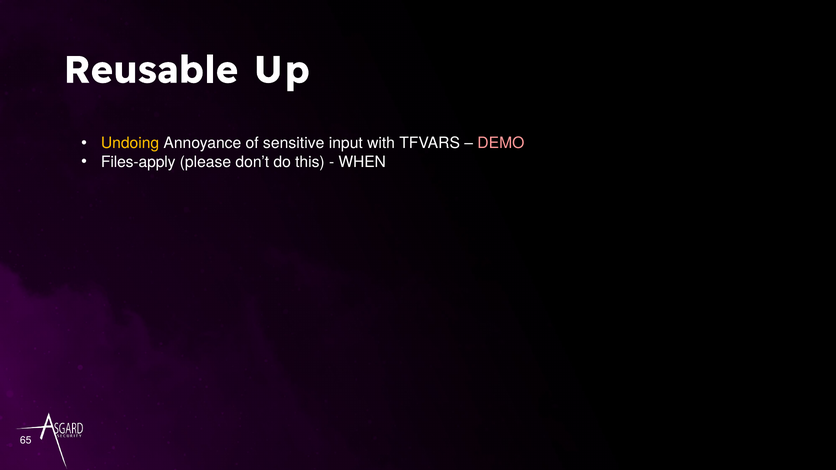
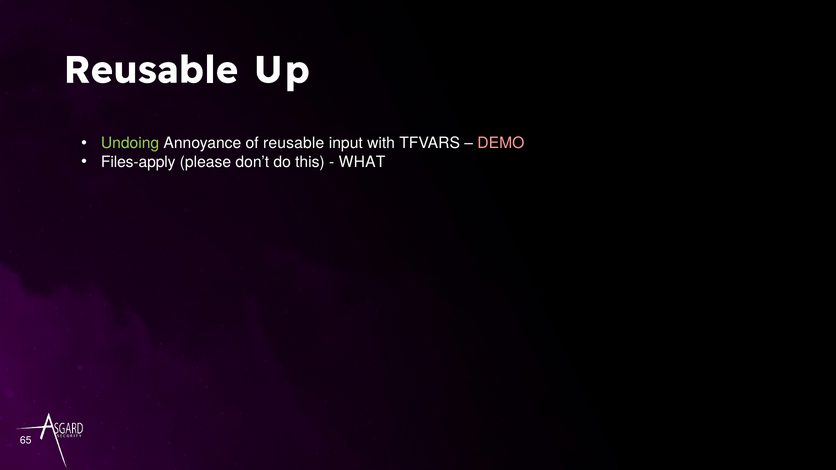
Undoing colour: yellow -> light green
of sensitive: sensitive -> reusable
WHEN: WHEN -> WHAT
